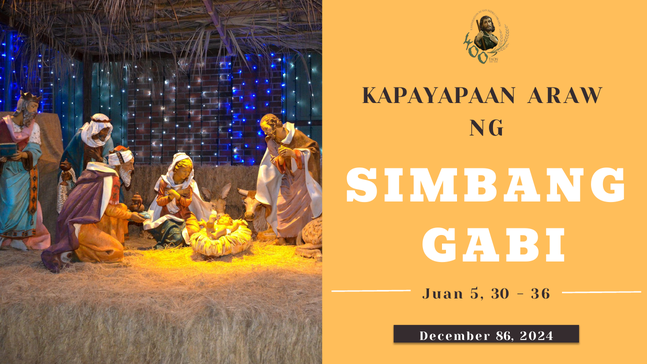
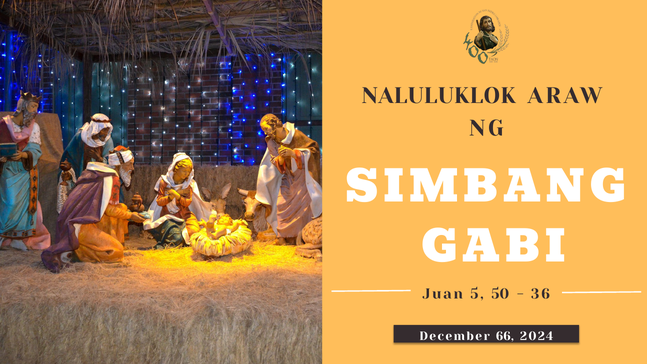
KAPAYAPAAN: KAPAYAPAAN -> NALULUKLOK
30: 30 -> 50
86: 86 -> 66
